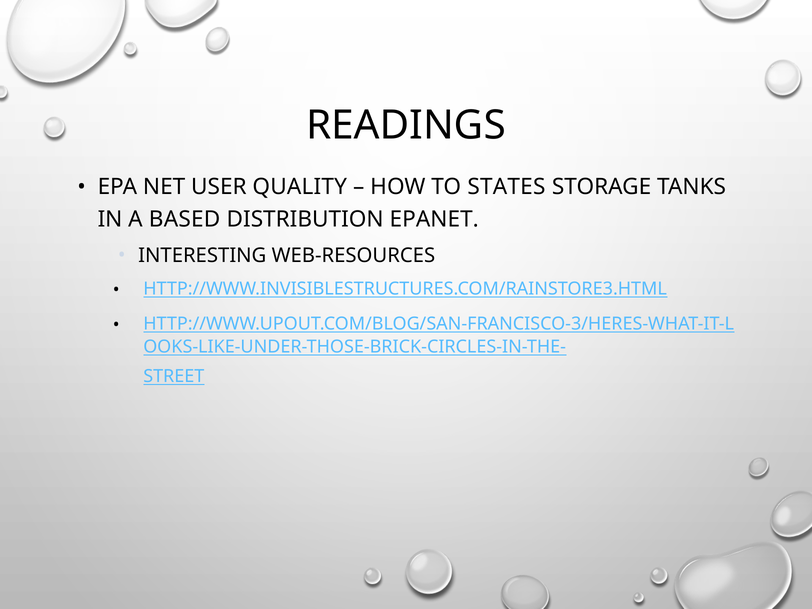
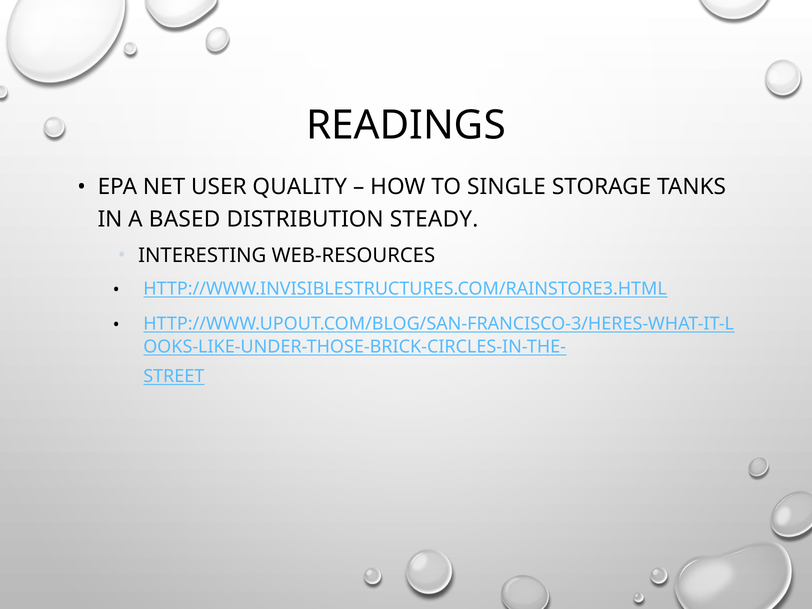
STATES: STATES -> SINGLE
EPANET: EPANET -> STEADY
